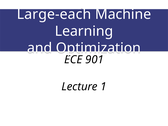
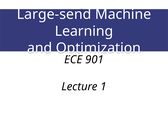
Large-each: Large-each -> Large-send
